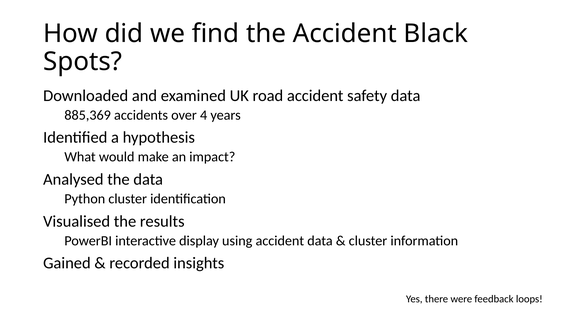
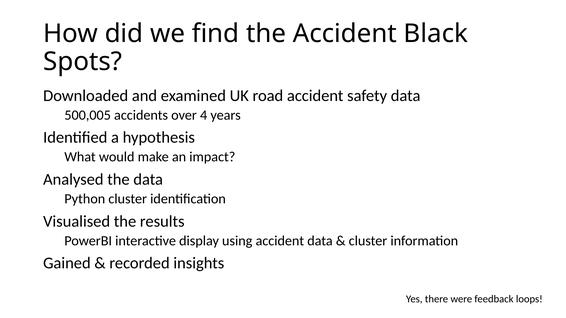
885,369: 885,369 -> 500,005
